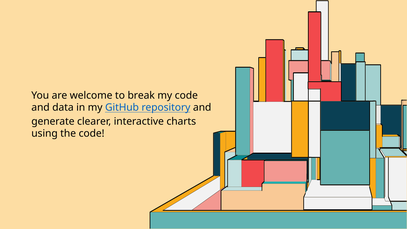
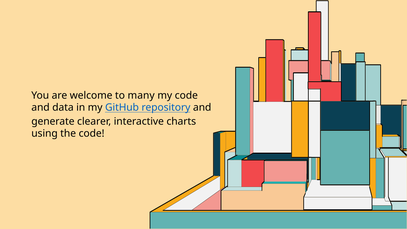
break: break -> many
